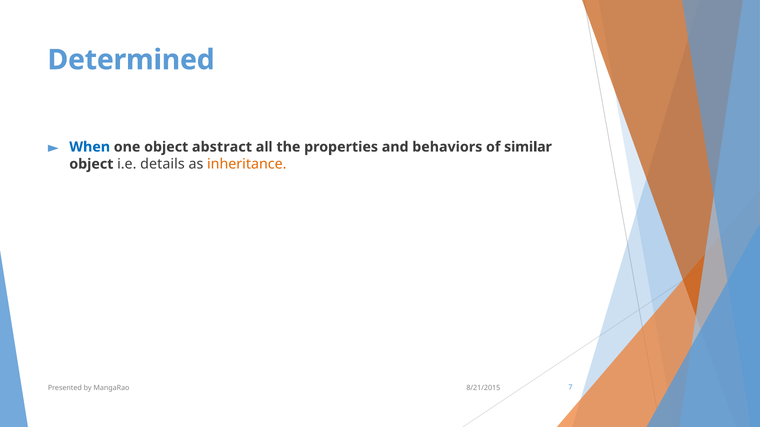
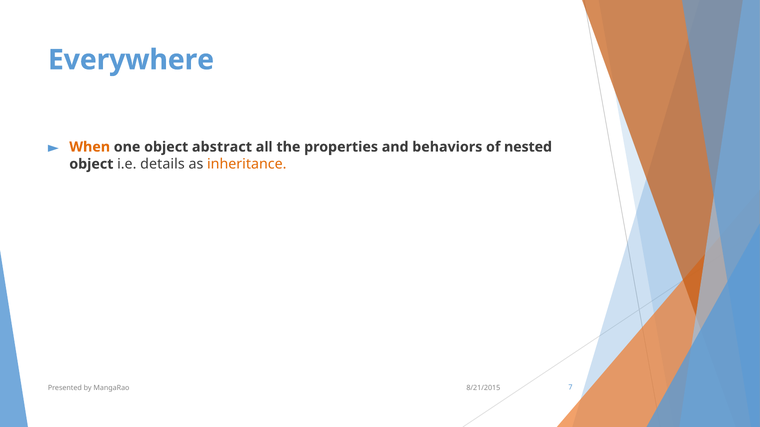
Determined: Determined -> Everywhere
When colour: blue -> orange
similar: similar -> nested
